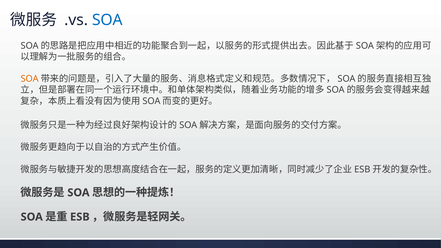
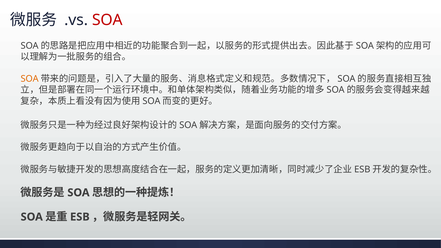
SOA at (107, 20) colour: blue -> red
